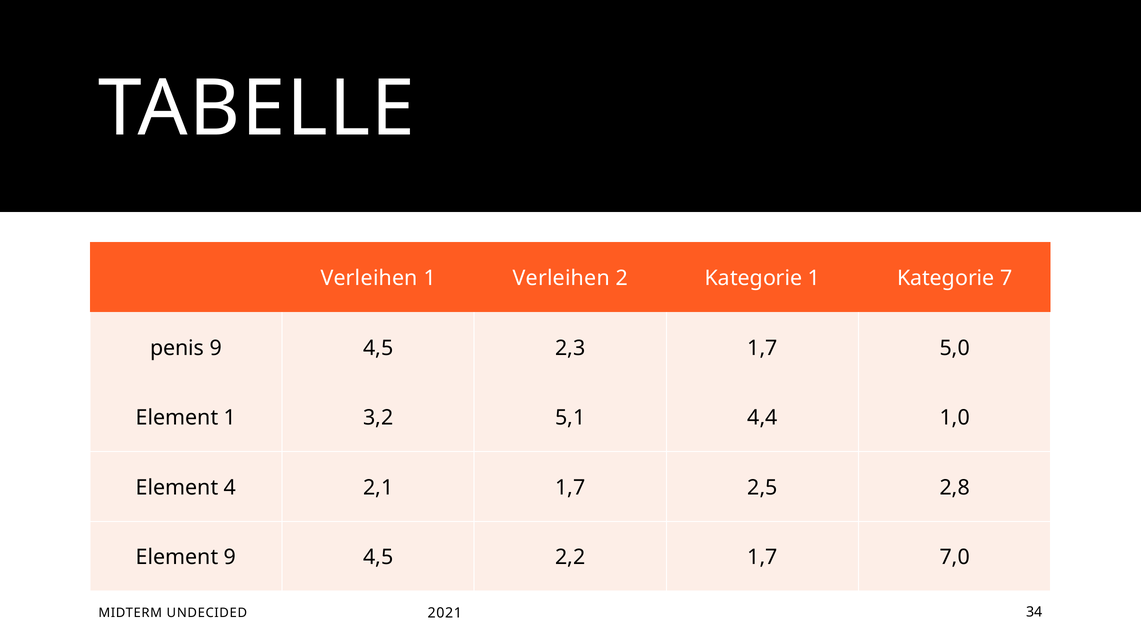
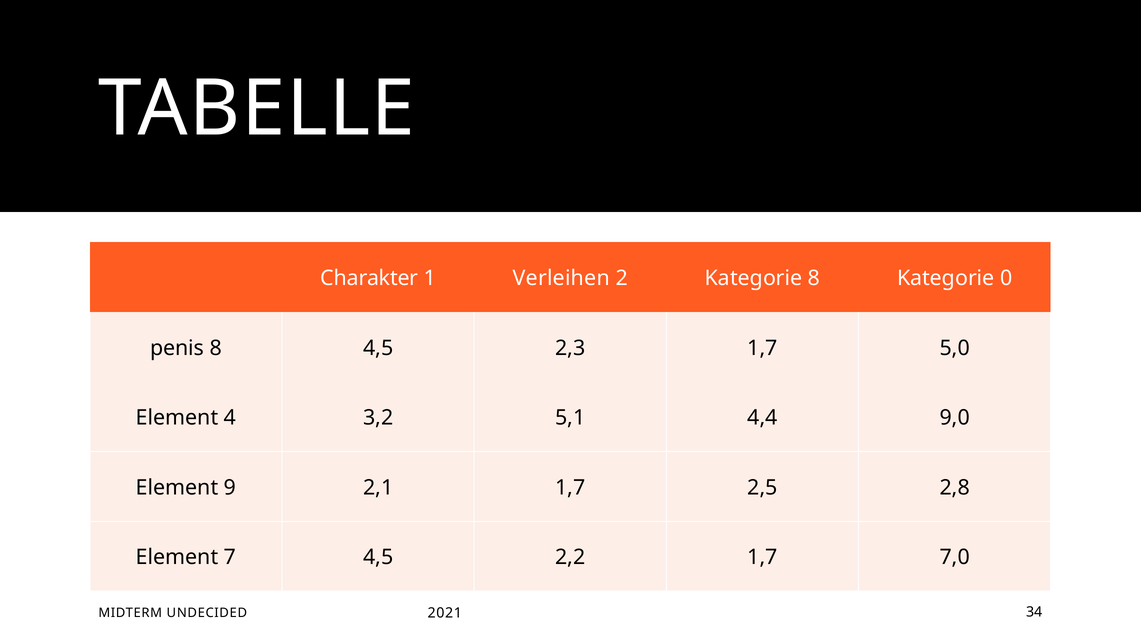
Verleihen at (369, 278): Verleihen -> Charakter
Kategorie 1: 1 -> 8
Kategorie 7: 7 -> 0
penis 9: 9 -> 8
Element 1: 1 -> 4
1 at (946, 418): 1 -> 9
Element 4: 4 -> 9
Element 9: 9 -> 7
